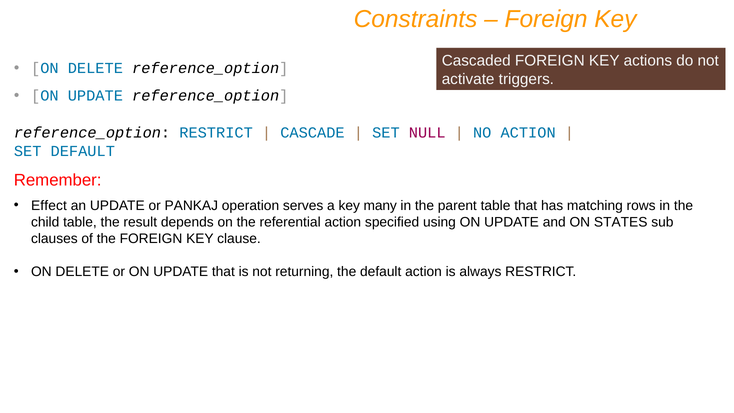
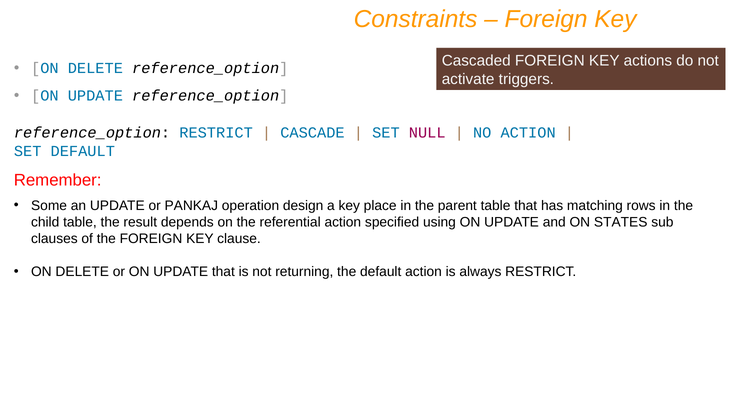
Effect: Effect -> Some
serves: serves -> design
many: many -> place
